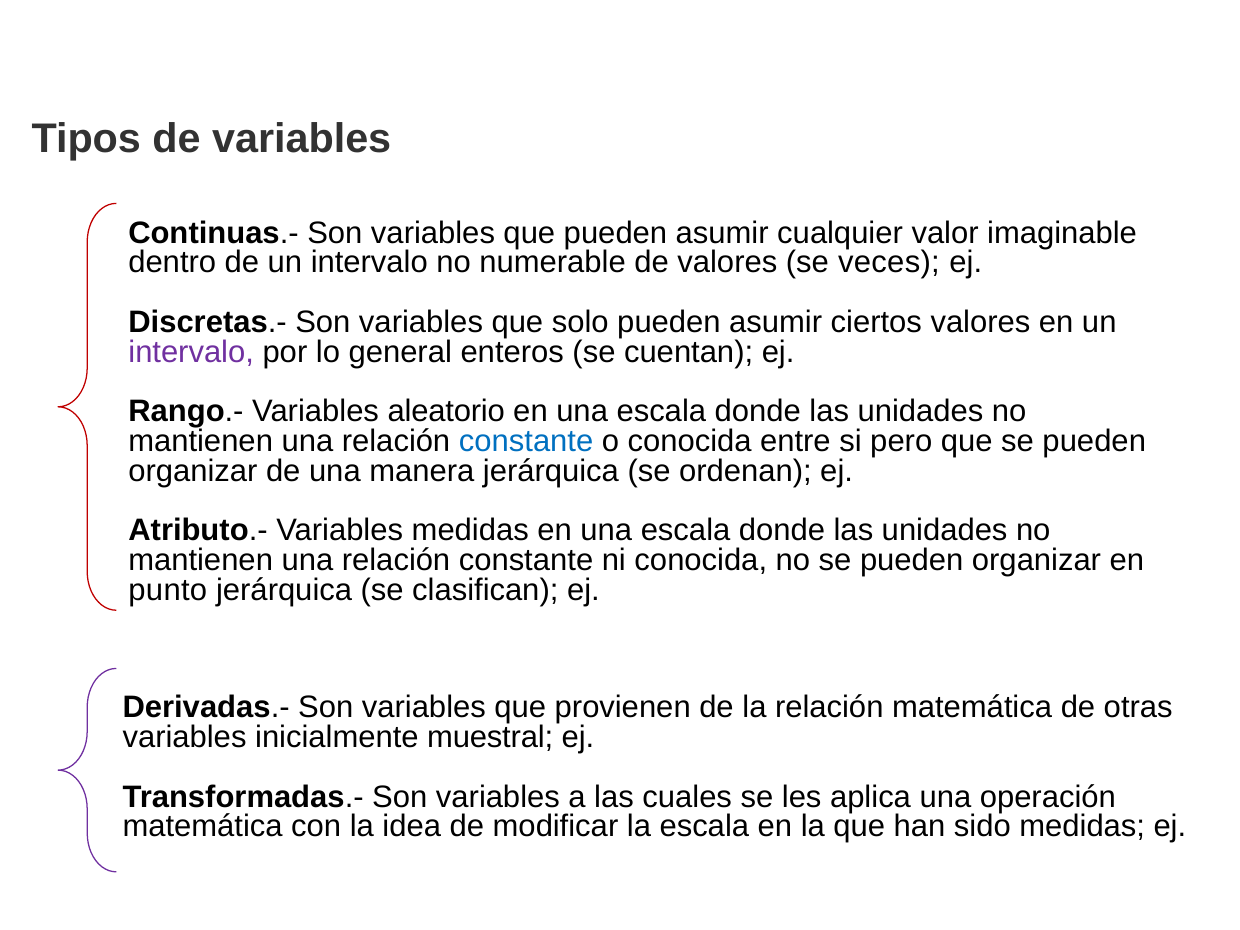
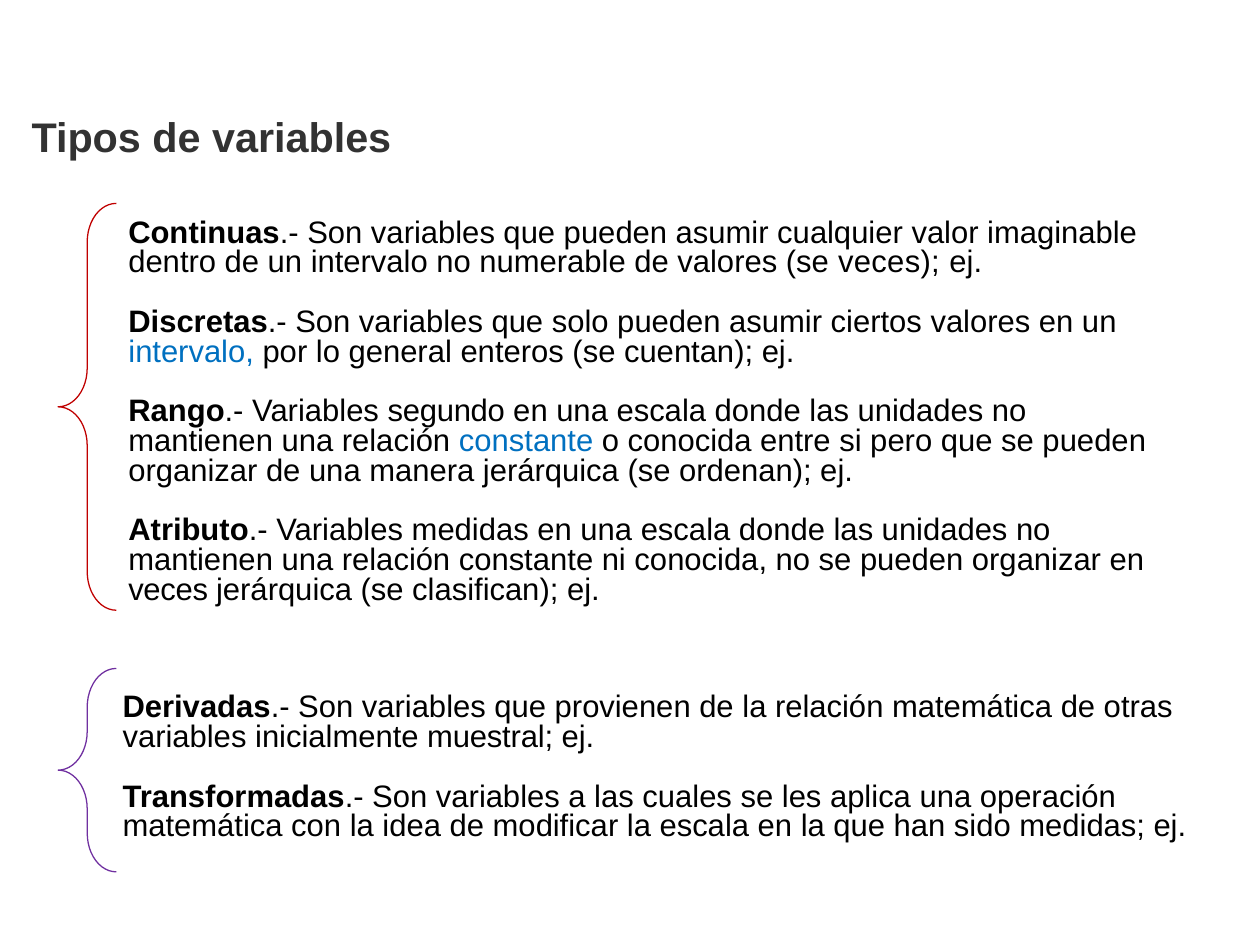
intervalo at (191, 352) colour: purple -> blue
aleatorio: aleatorio -> segundo
punto at (168, 590): punto -> veces
